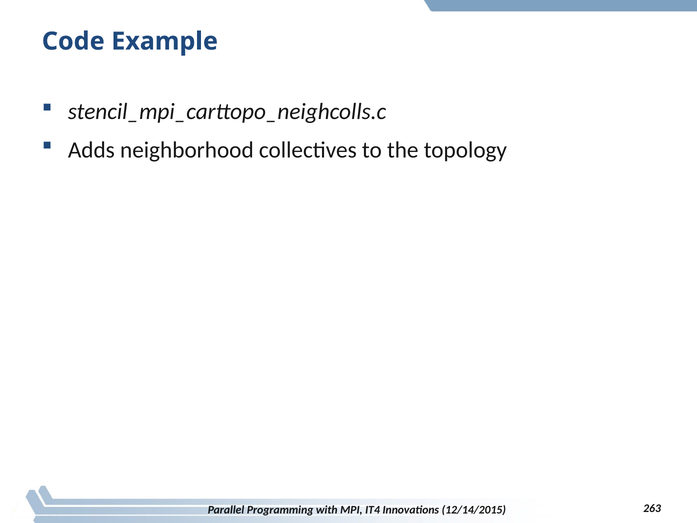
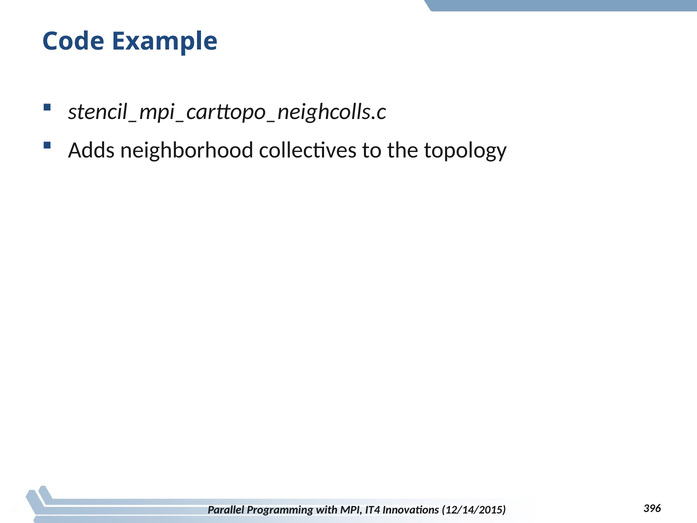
263: 263 -> 396
